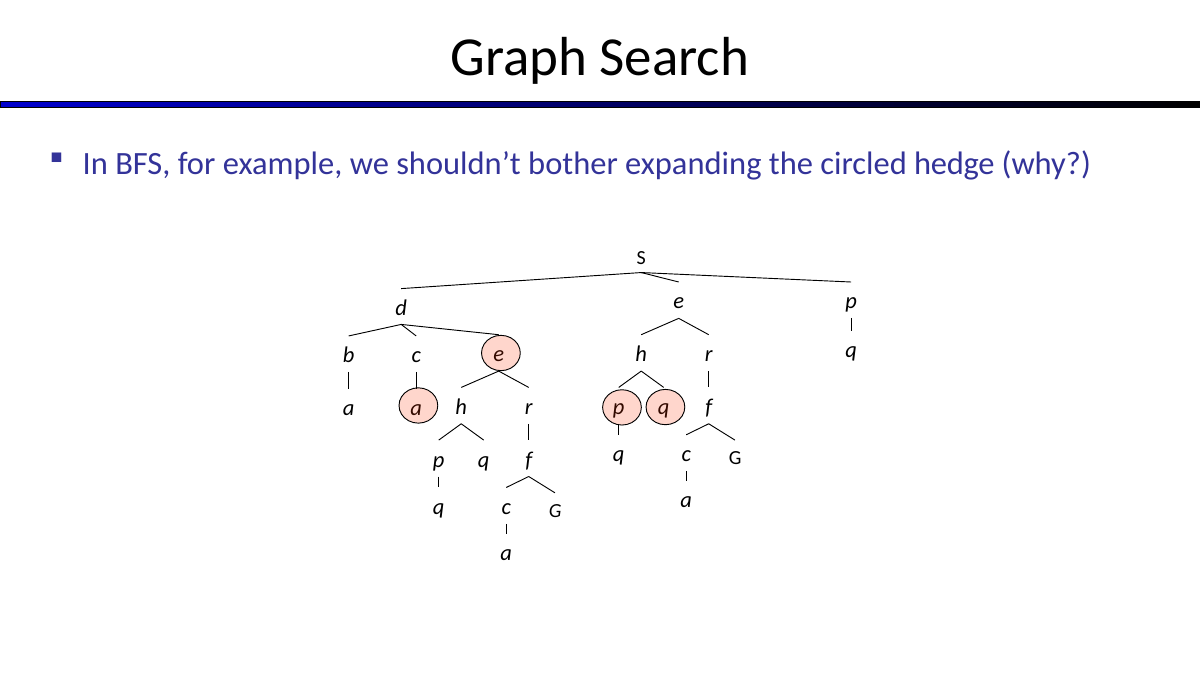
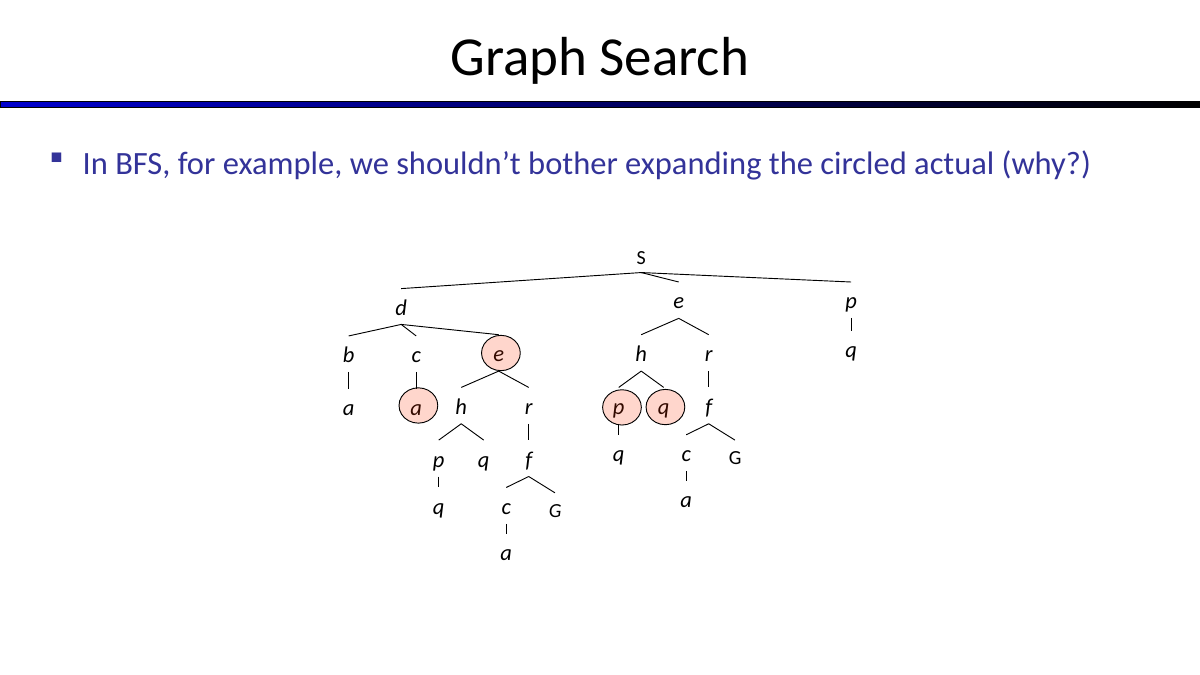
hedge: hedge -> actual
